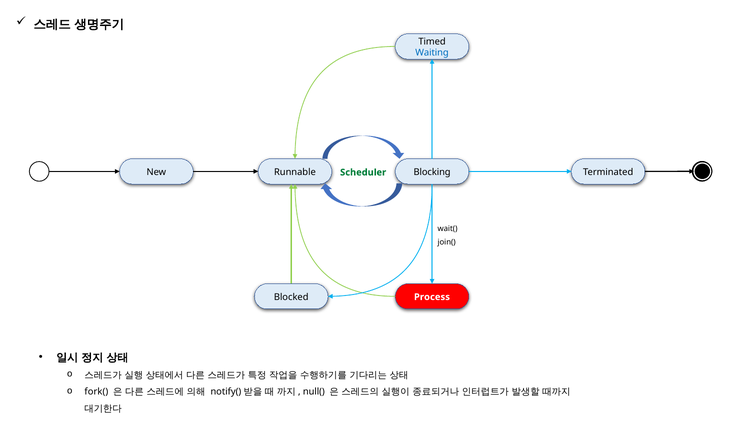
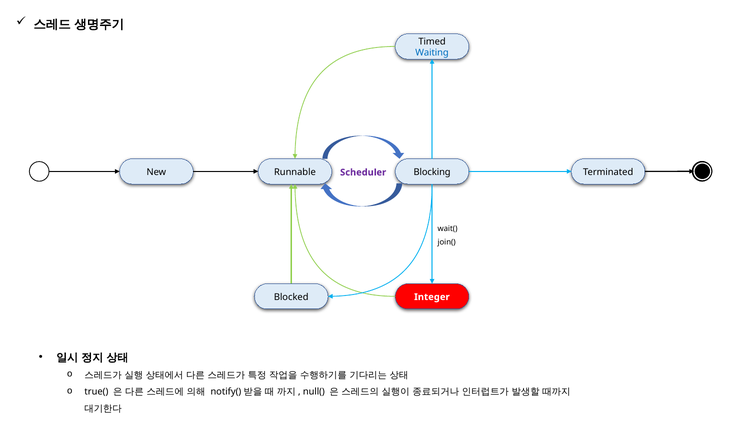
Scheduler colour: green -> purple
Process: Process -> Integer
fork(: fork( -> true(
